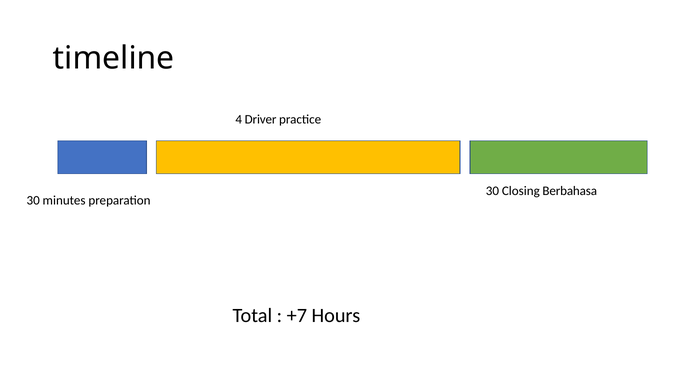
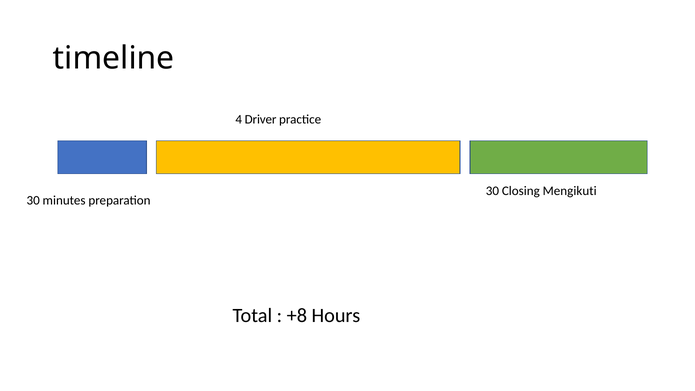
Berbahasa: Berbahasa -> Mengikuti
+7: +7 -> +8
